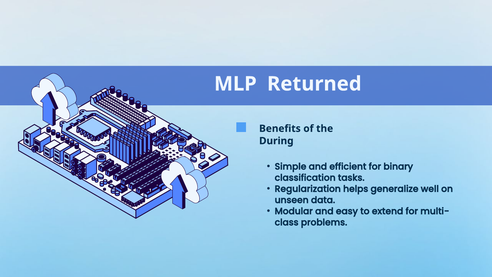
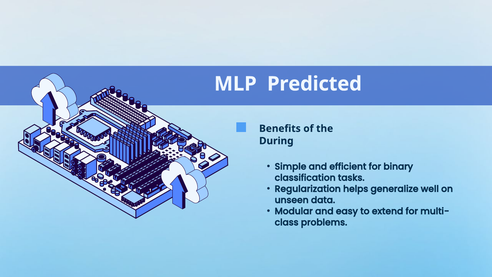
Returned: Returned -> Predicted
